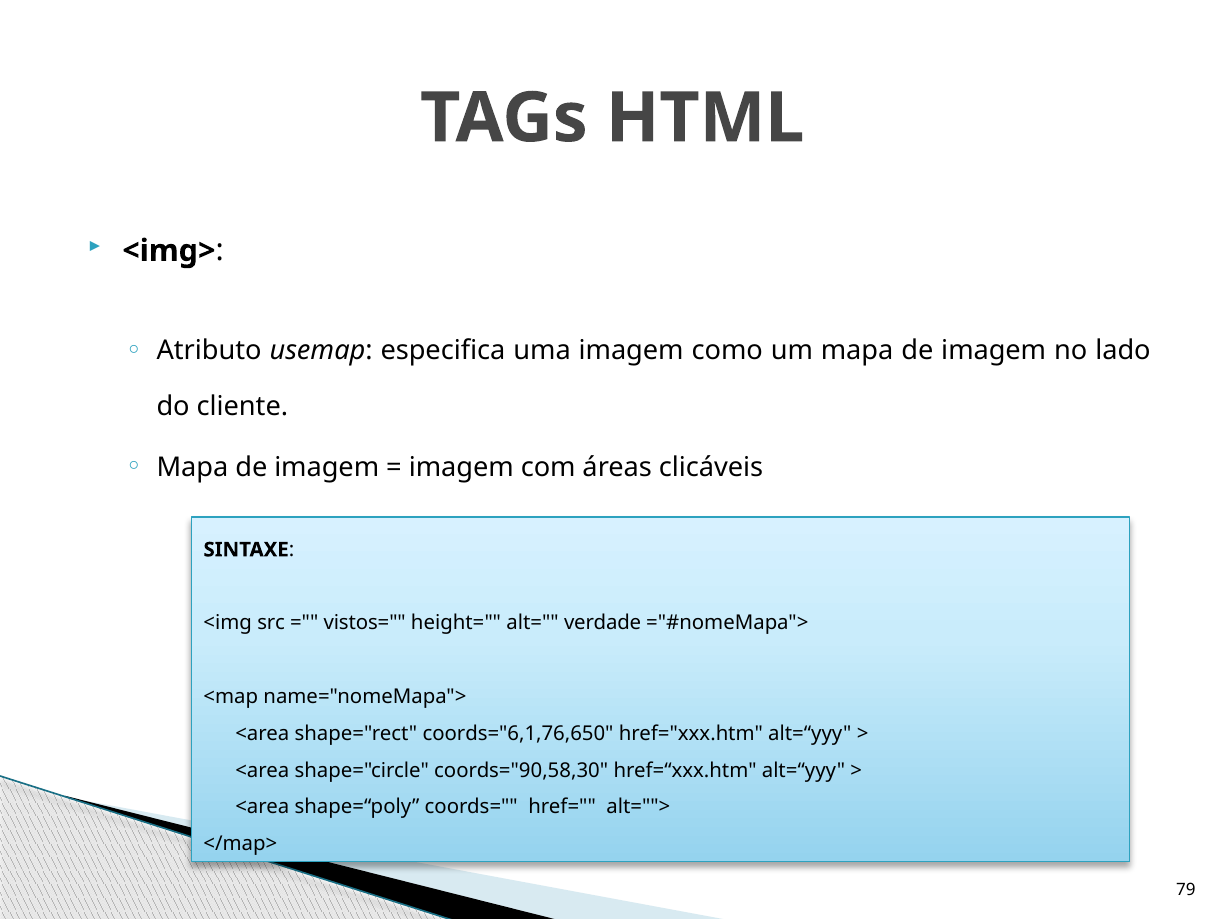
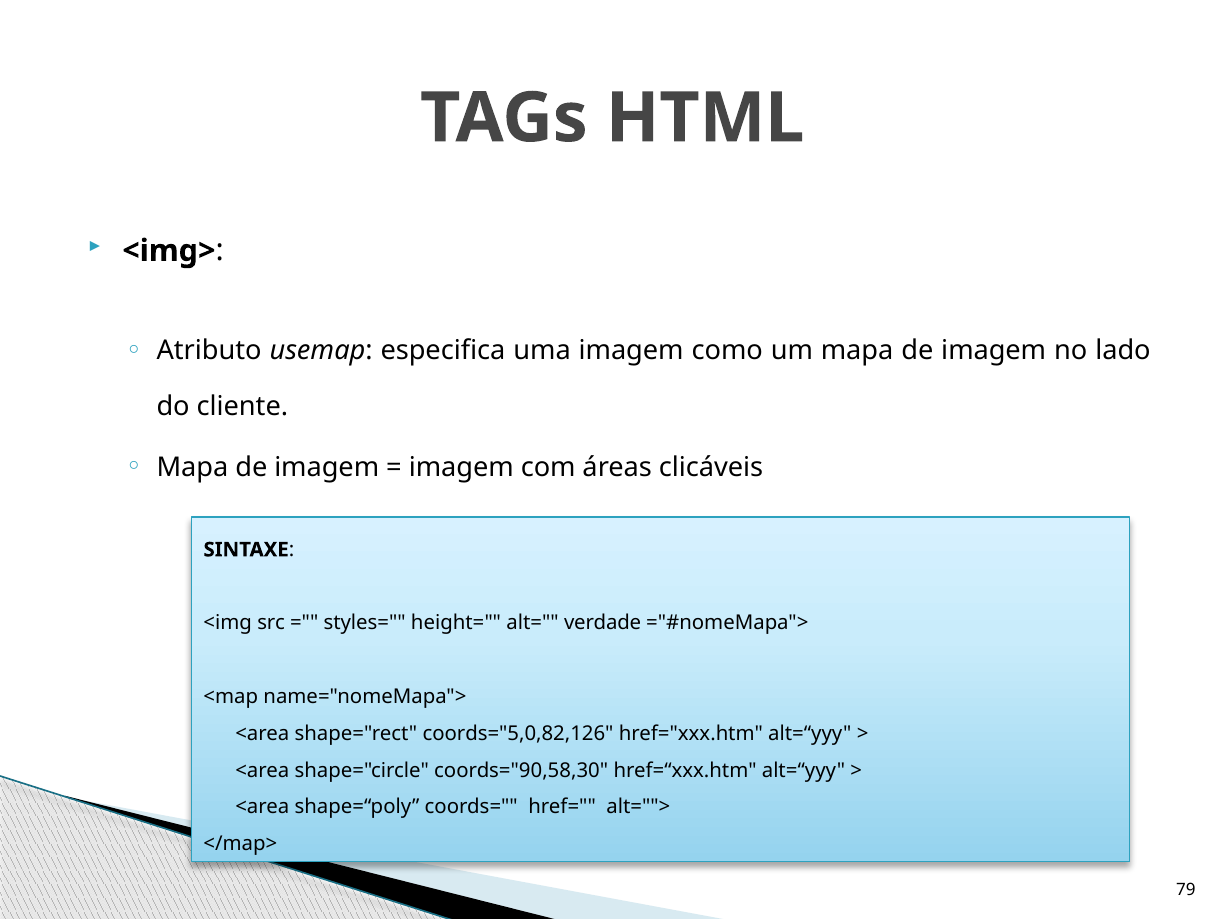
vistos=: vistos= -> styles=
coords="6,1,76,650: coords="6,1,76,650 -> coords="5,0,82,126
